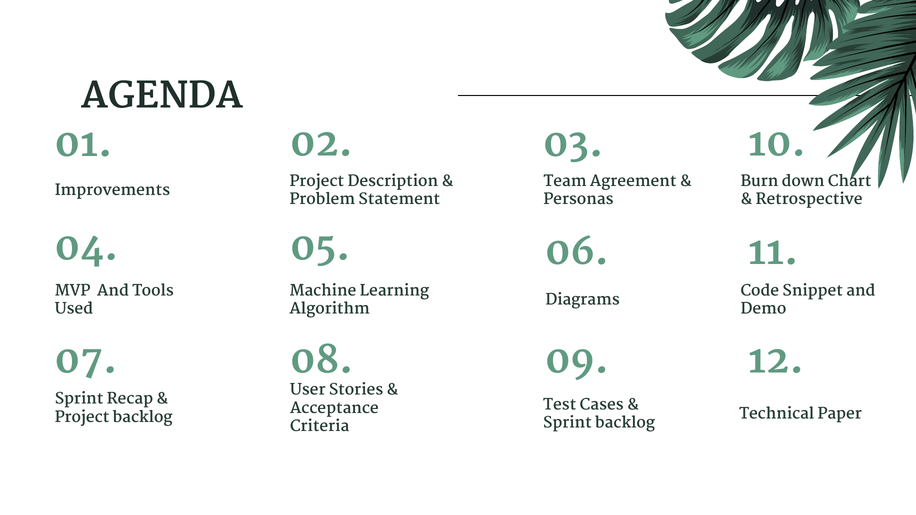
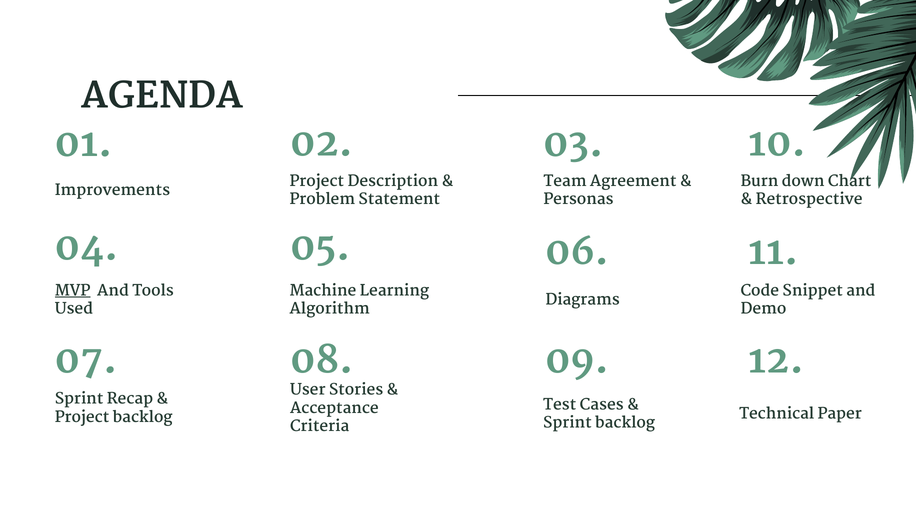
MVP underline: none -> present
